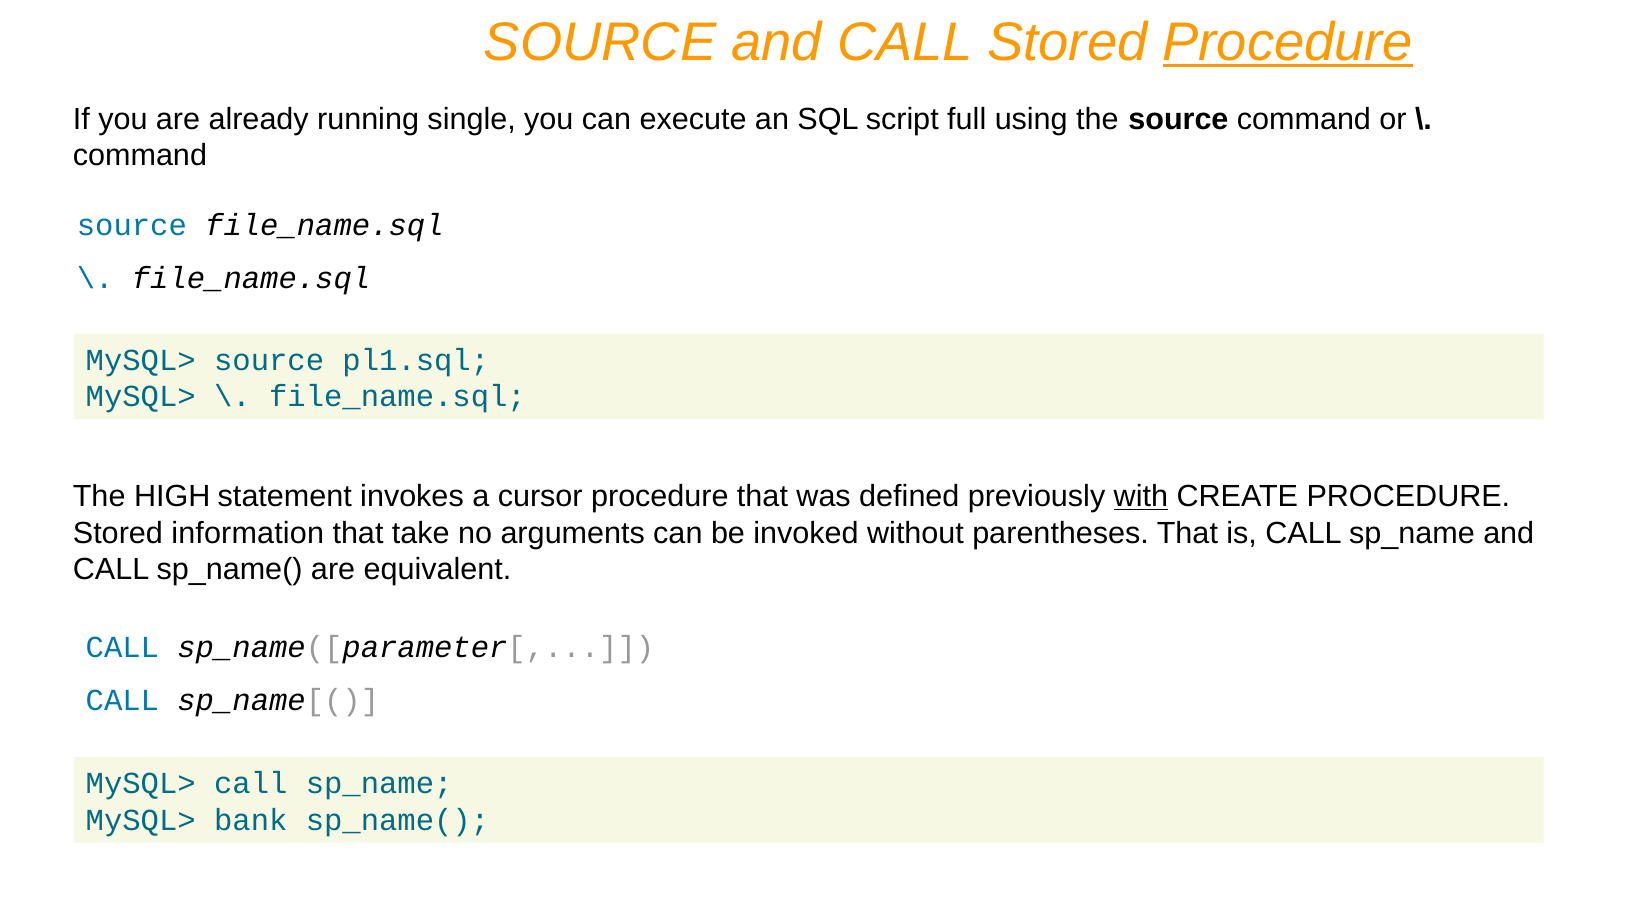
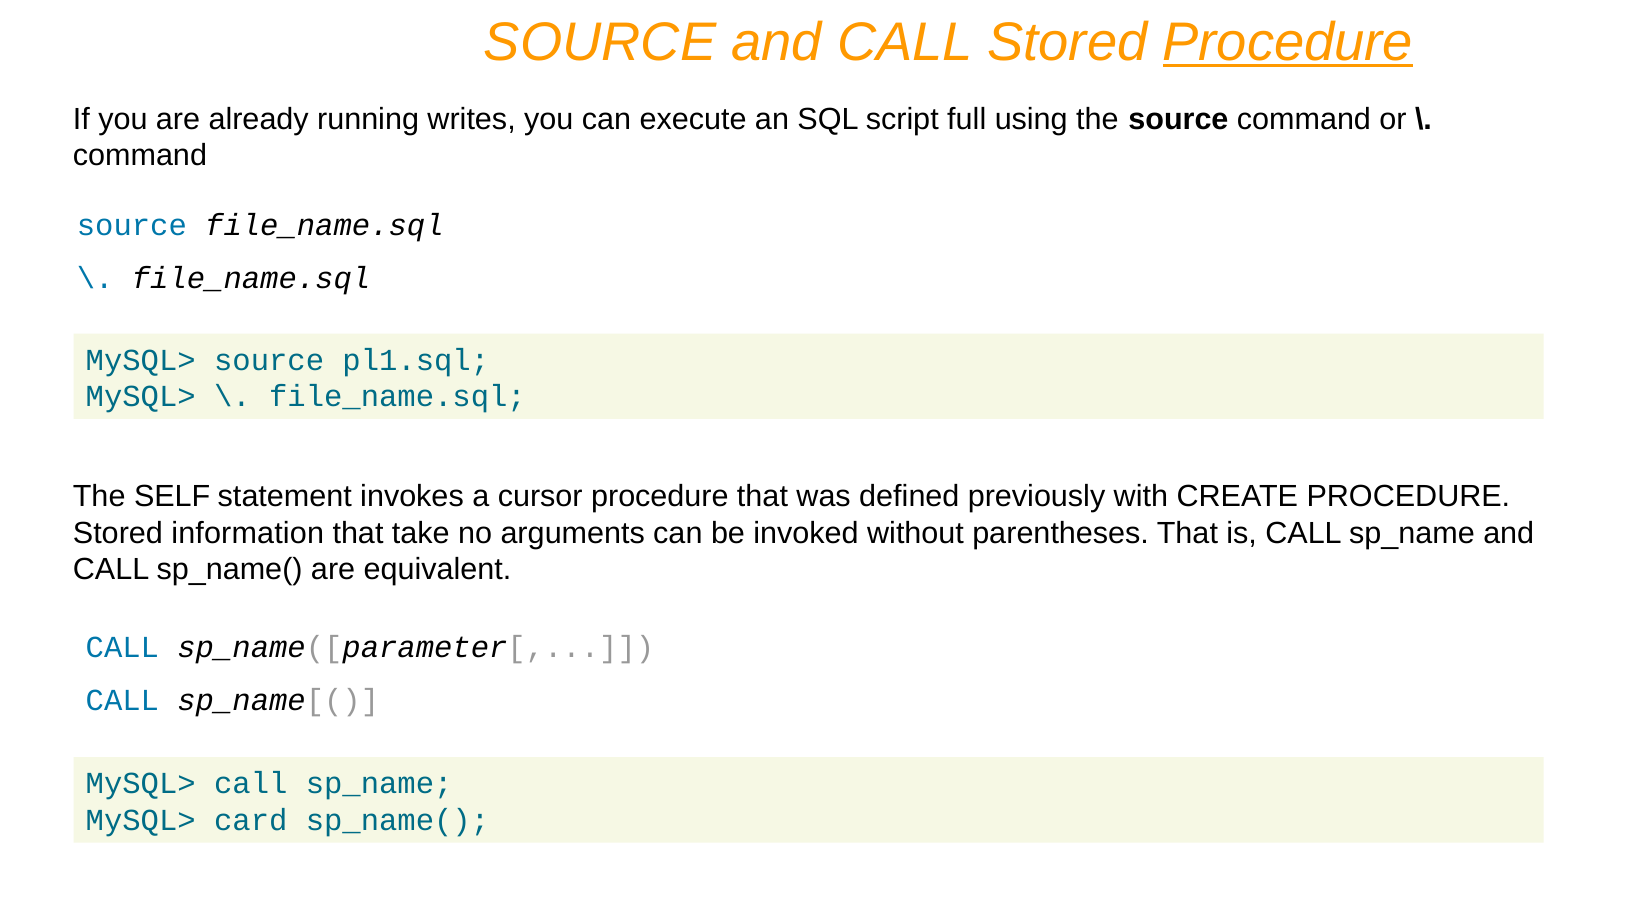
single: single -> writes
HIGH: HIGH -> SELF
with underline: present -> none
bank: bank -> card
